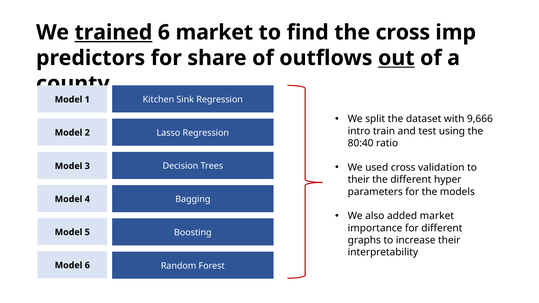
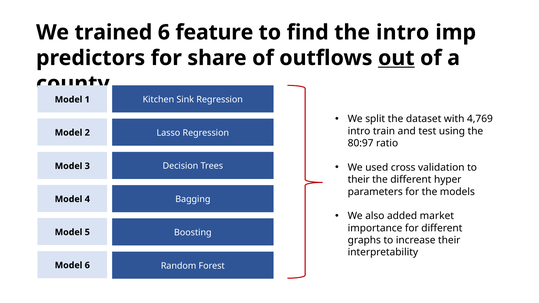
trained underline: present -> none
6 market: market -> feature
the cross: cross -> intro
9,666: 9,666 -> 4,769
80:40: 80:40 -> 80:97
